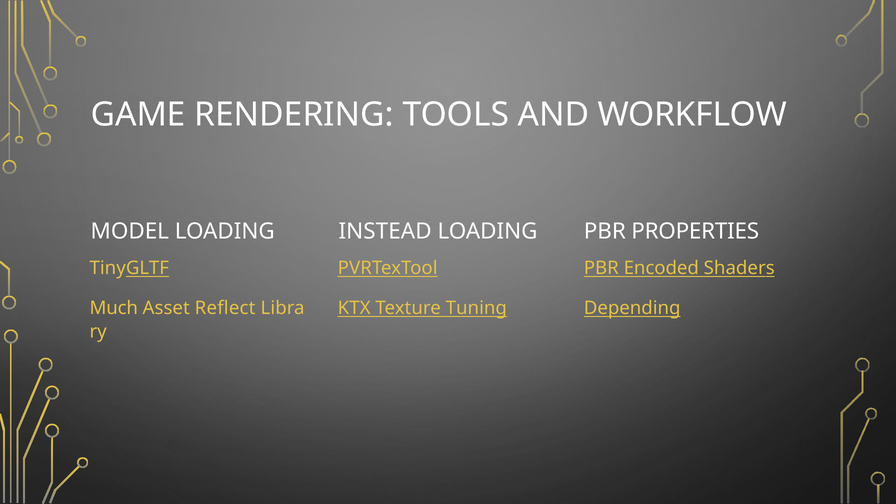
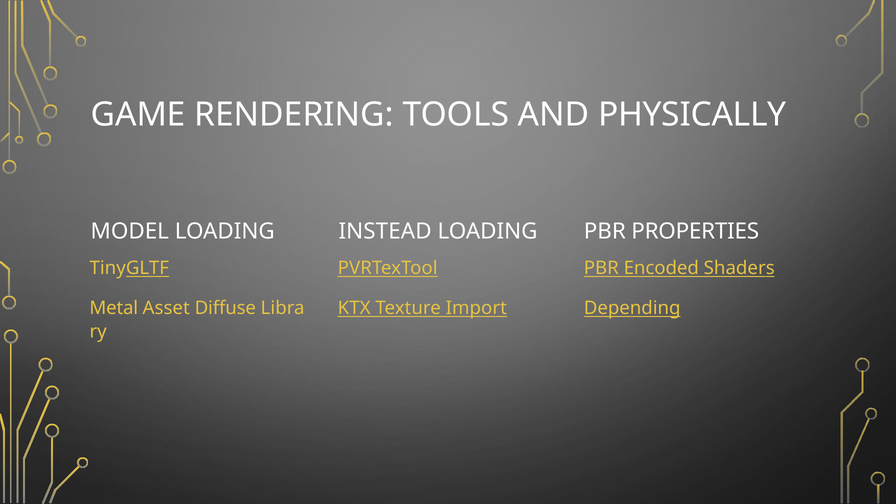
WORKFLOW: WORKFLOW -> PHYSICALLY
Much: Much -> Metal
Reflect: Reflect -> Diffuse
Tuning: Tuning -> Import
